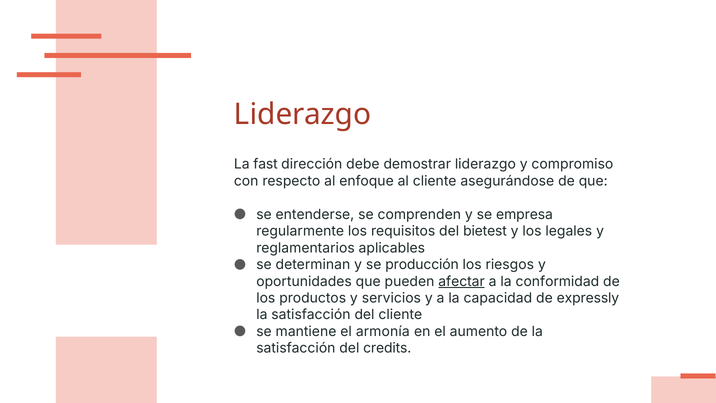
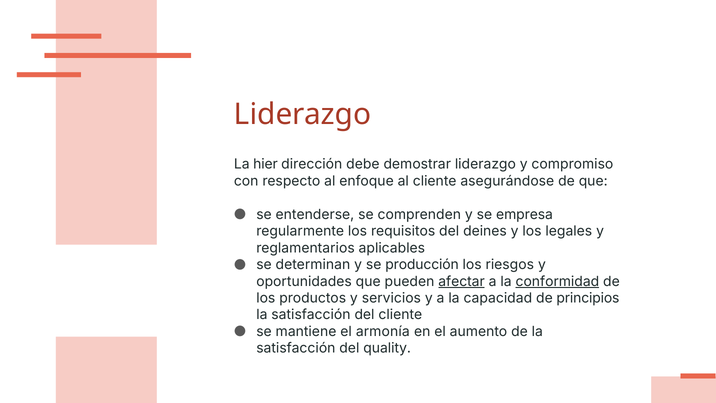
fast: fast -> hier
bietest: bietest -> deines
conformidad underline: none -> present
expressly: expressly -> principios
credits: credits -> quality
